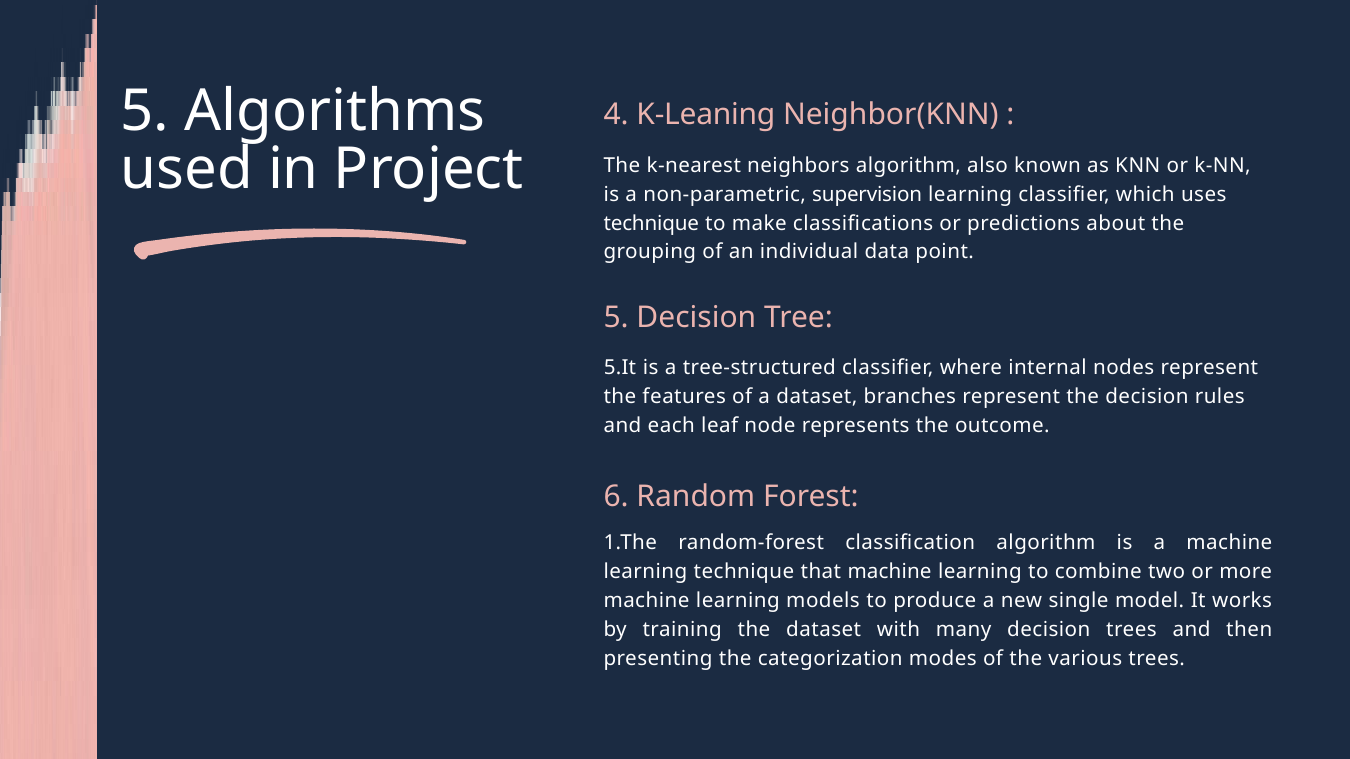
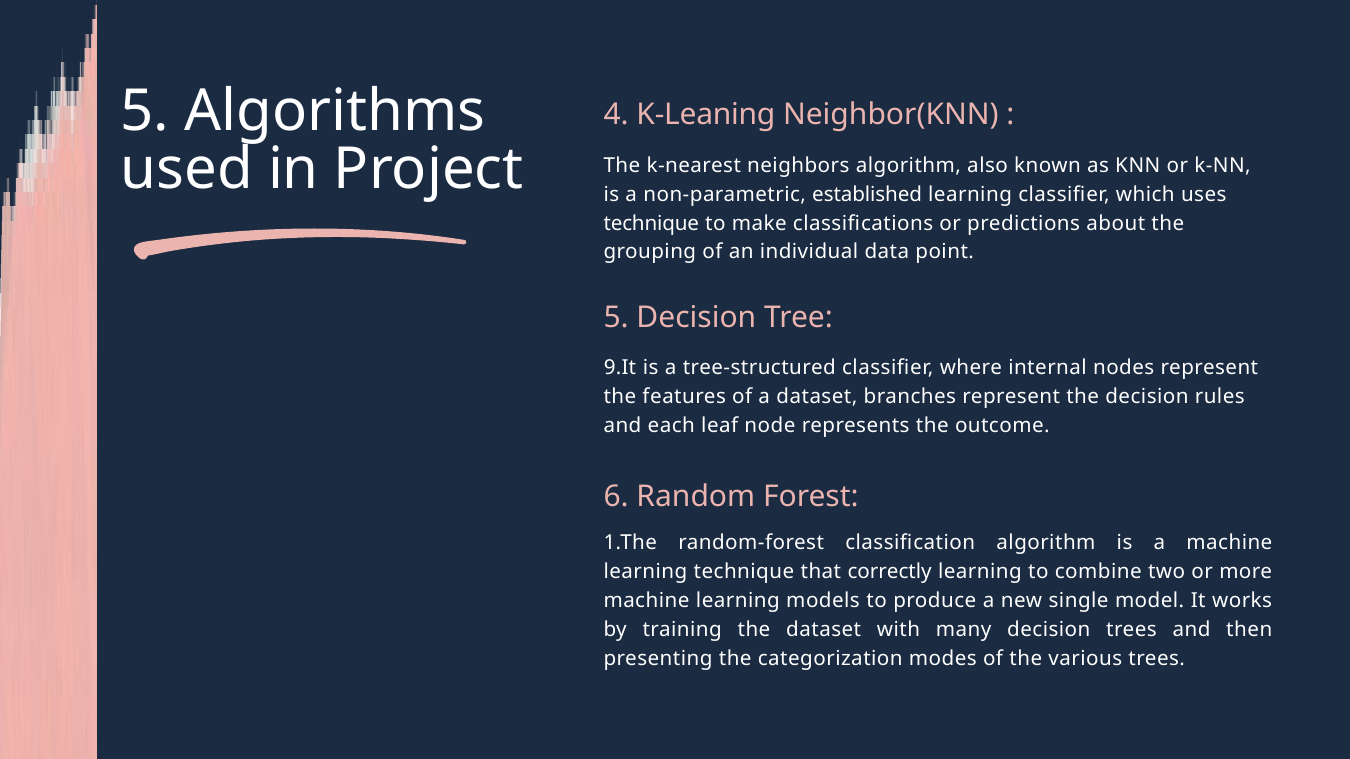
supervision: supervision -> established
5.It: 5.It -> 9.It
that machine: machine -> correctly
